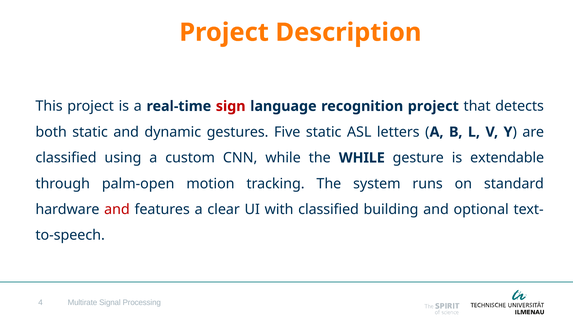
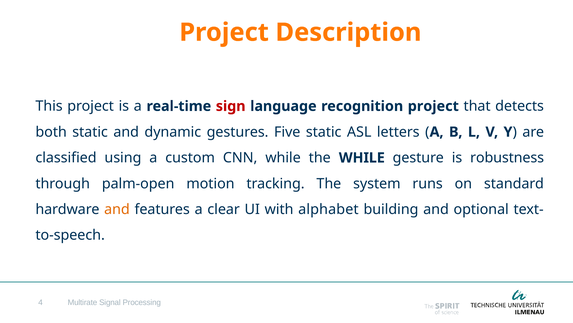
extendable: extendable -> robustness
and at (117, 209) colour: red -> orange
with classified: classified -> alphabet
